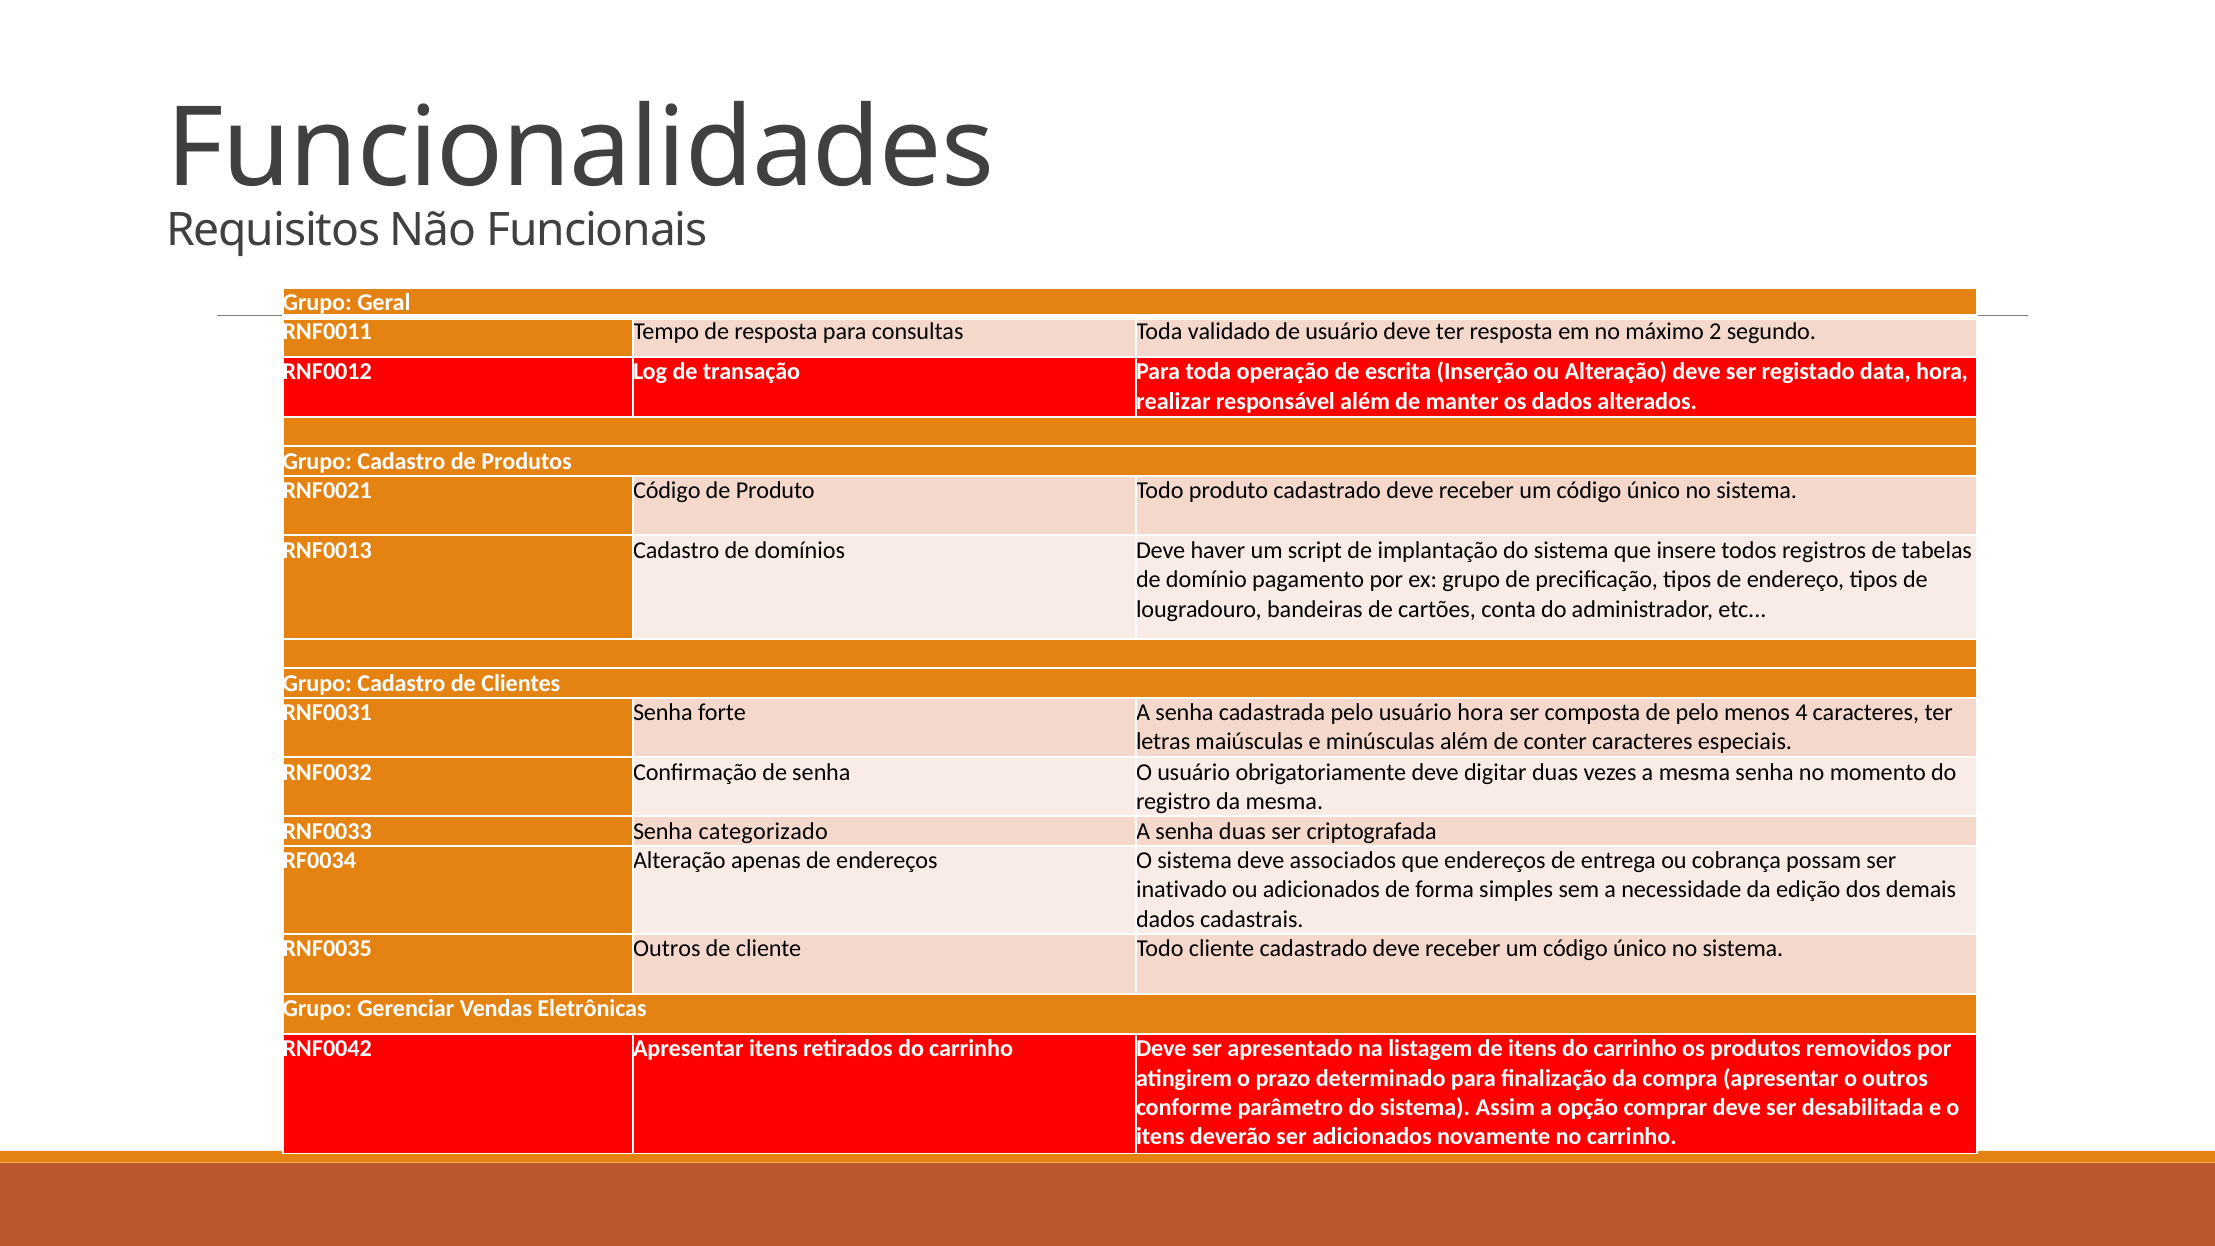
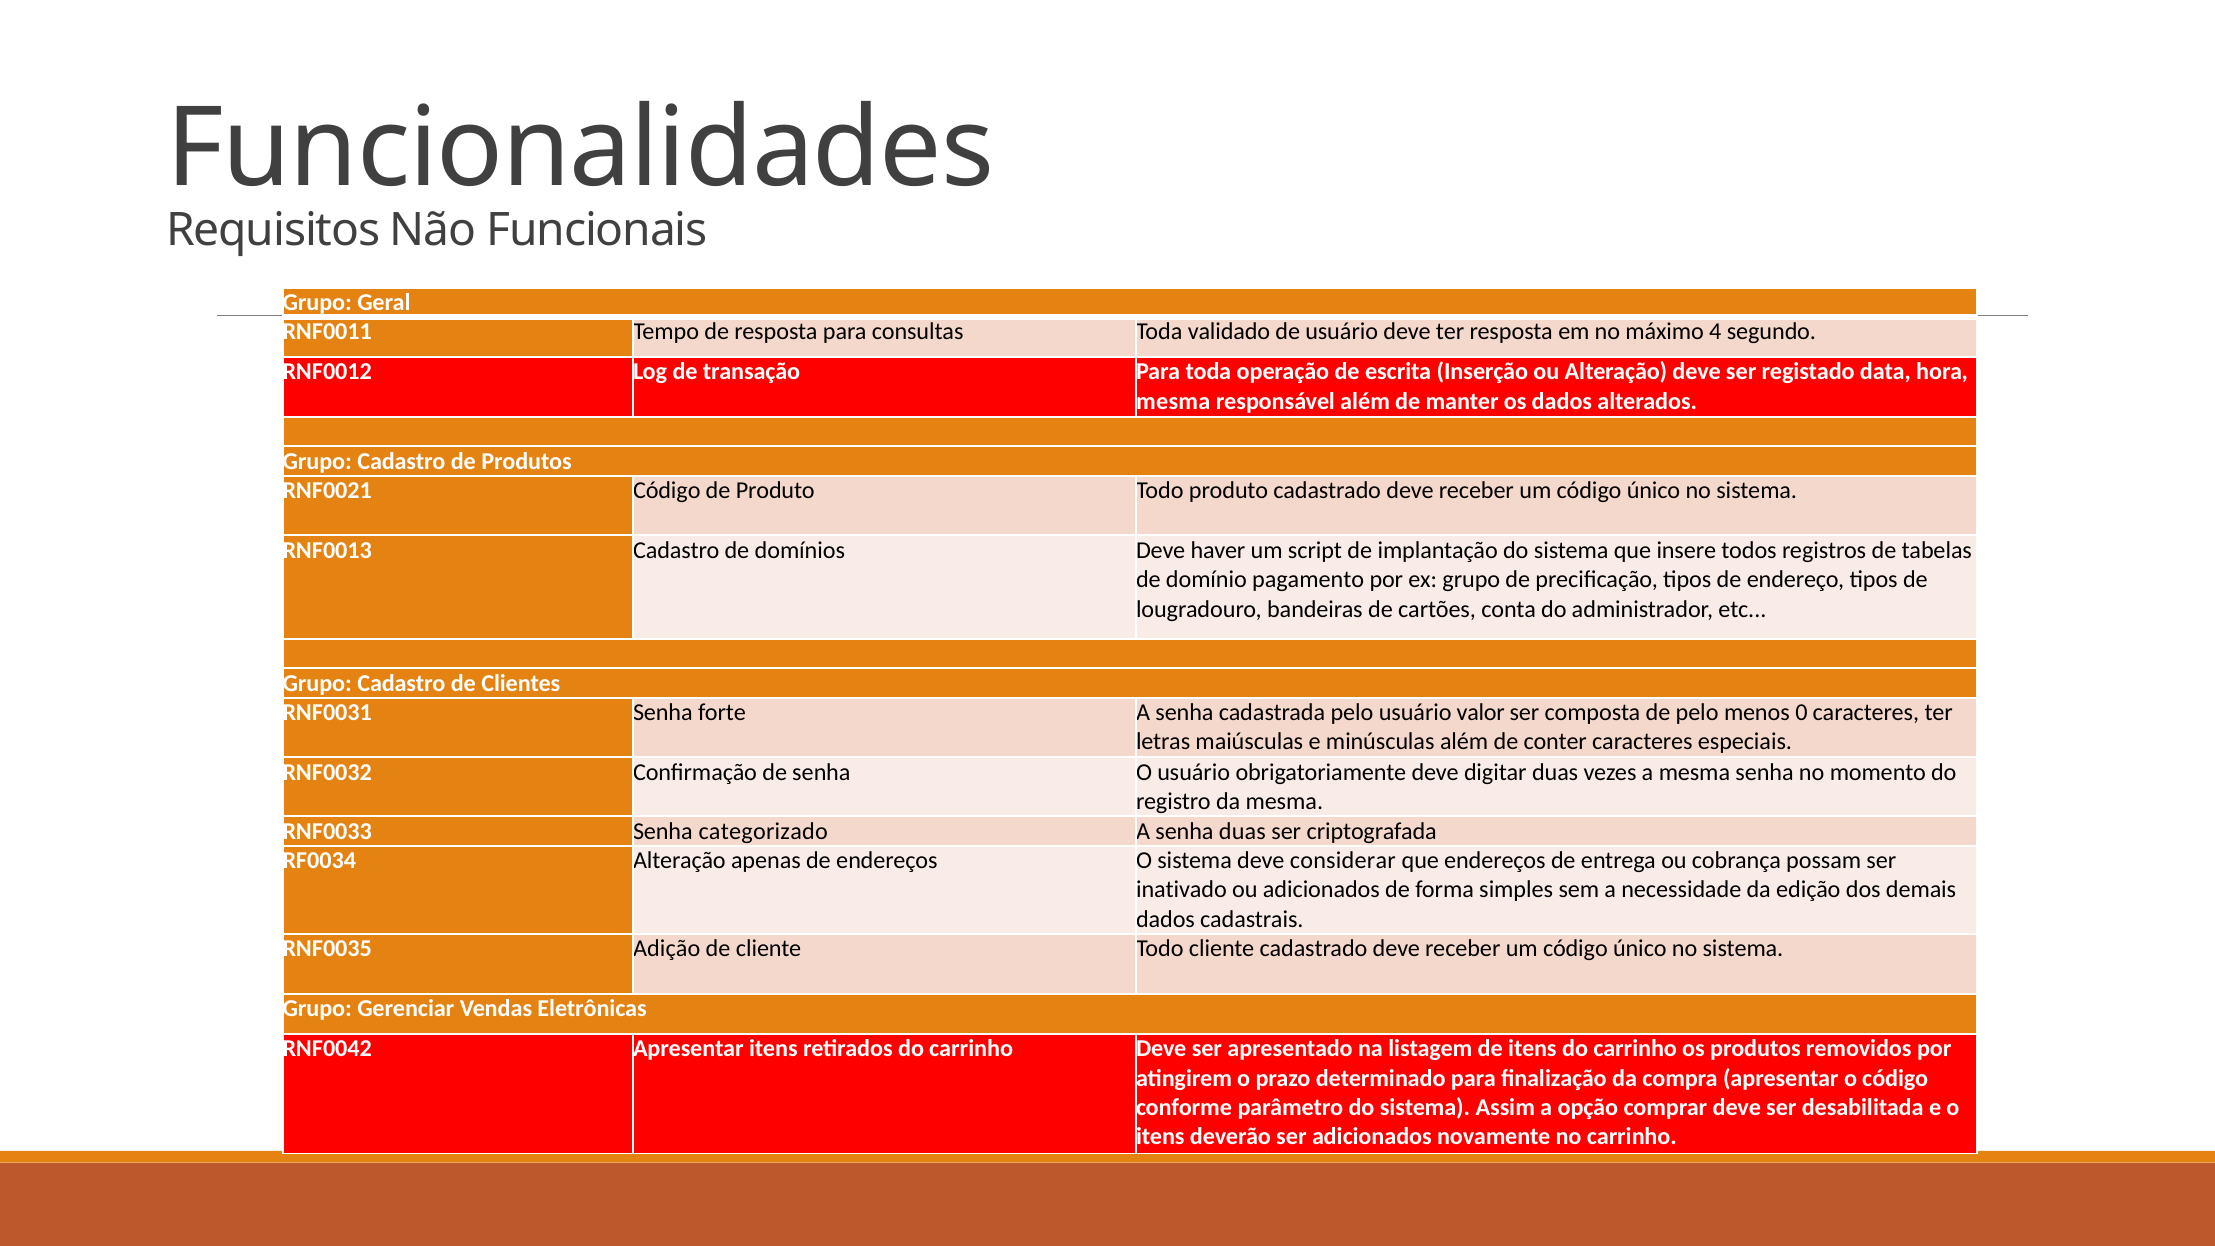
2: 2 -> 4
realizar at (1173, 401): realizar -> mesma
usuário hora: hora -> valor
4: 4 -> 0
associados: associados -> considerar
RNF0035 Outros: Outros -> Adição
o outros: outros -> código
